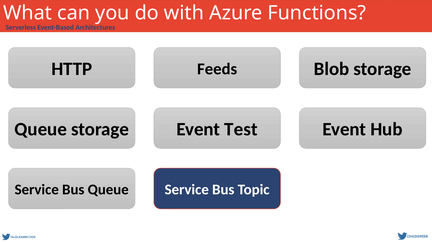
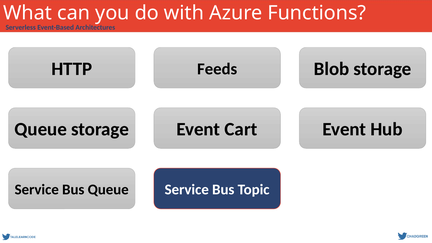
Test: Test -> Cart
